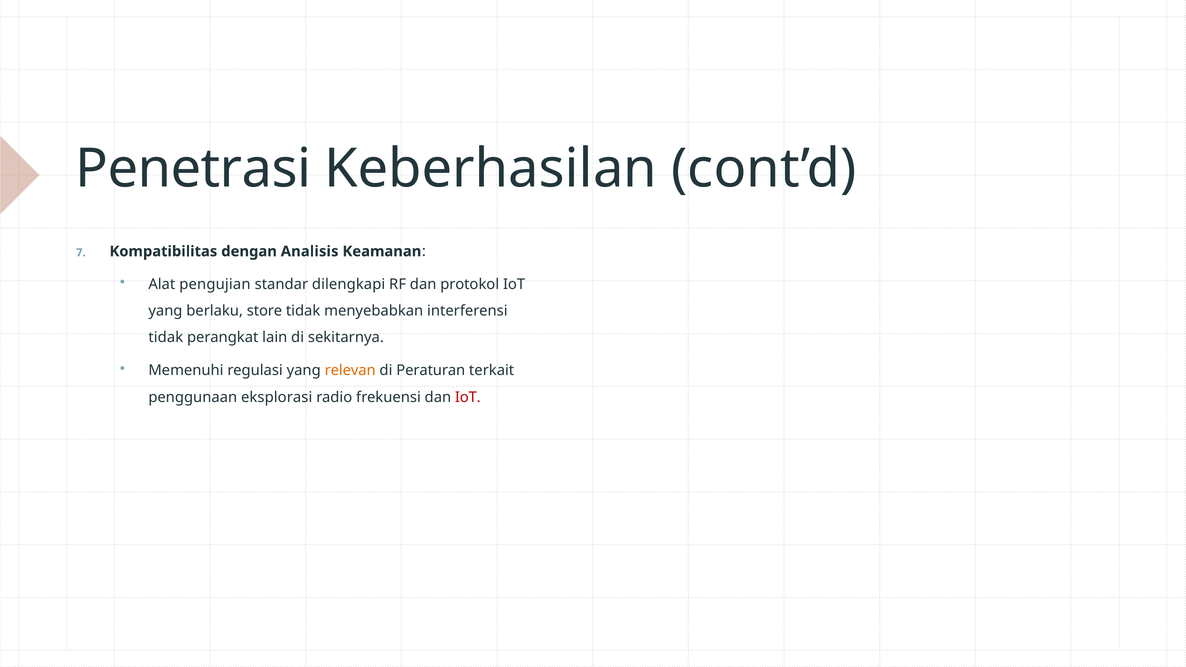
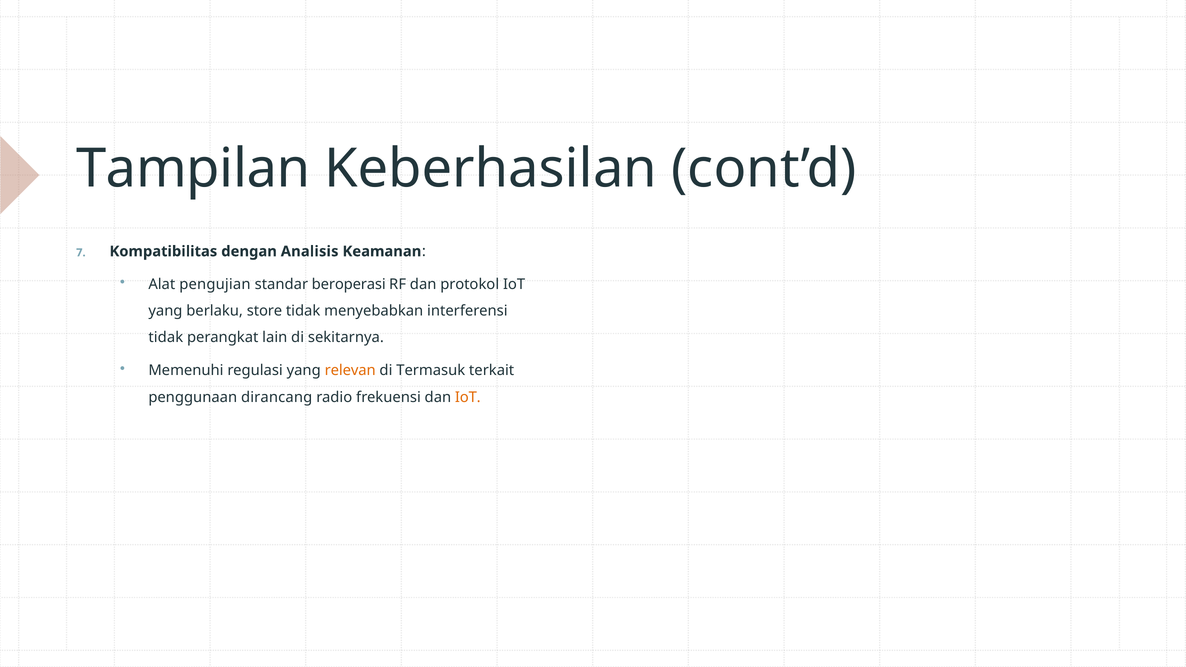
Penetrasi: Penetrasi -> Tampilan
dilengkapi: dilengkapi -> beroperasi
Peraturan: Peraturan -> Termasuk
eksplorasi: eksplorasi -> dirancang
IoT at (468, 397) colour: red -> orange
